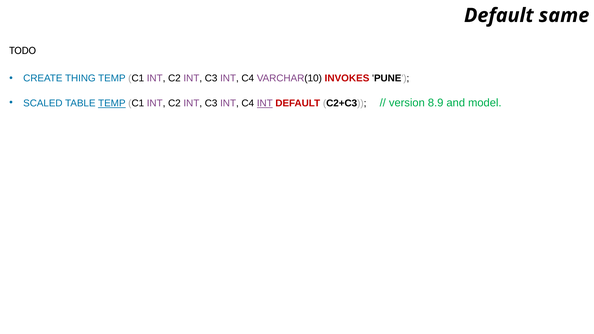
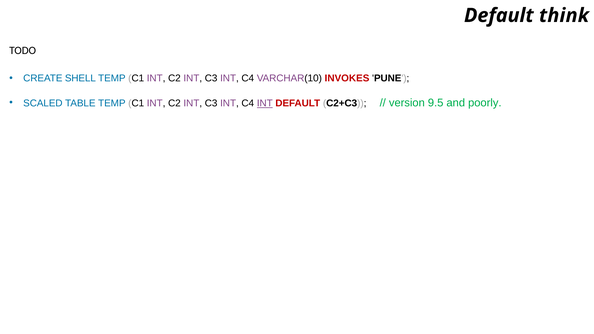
same: same -> think
THING: THING -> SHELL
TEMP at (112, 103) underline: present -> none
8.9: 8.9 -> 9.5
model: model -> poorly
